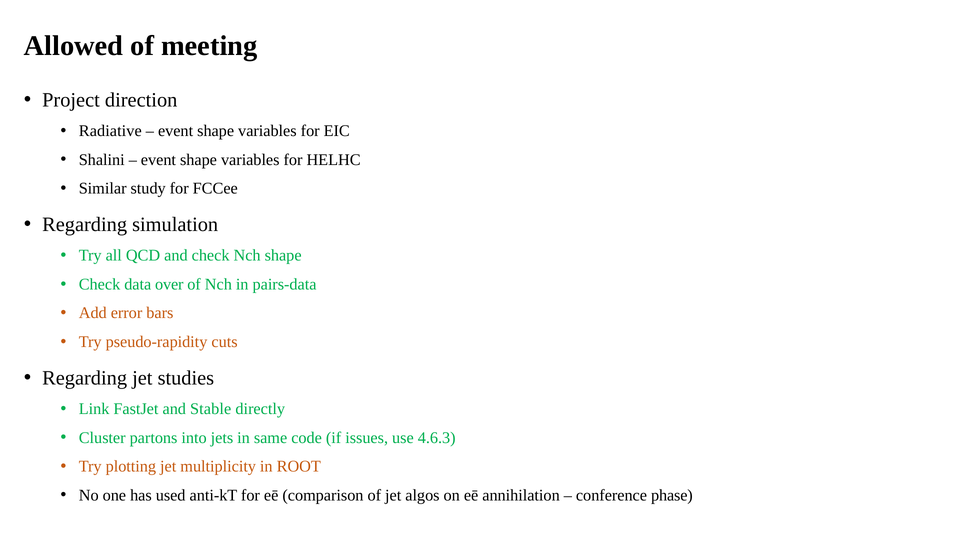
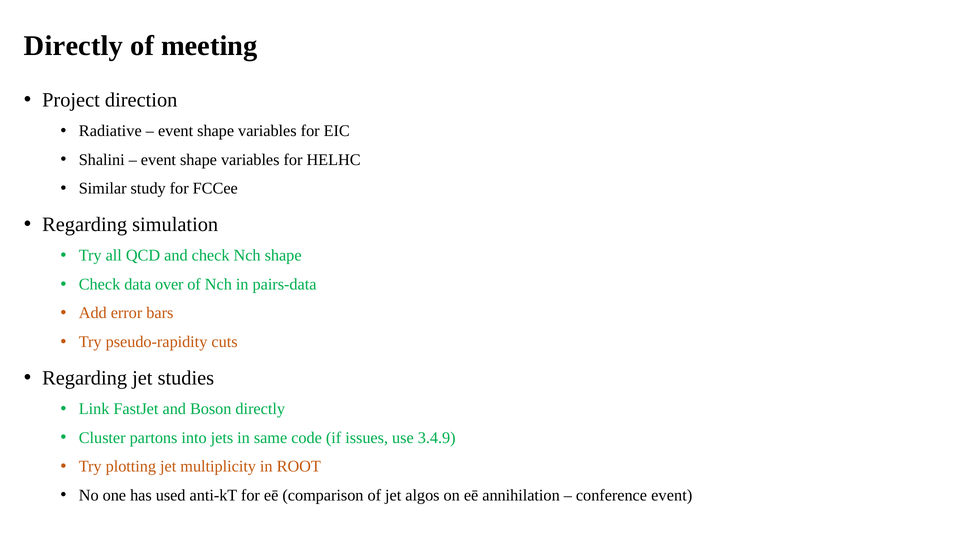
Allowed at (74, 46): Allowed -> Directly
Stable: Stable -> Boson
4.6.3: 4.6.3 -> 3.4.9
conference phase: phase -> event
